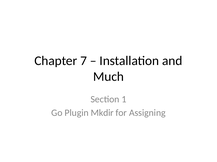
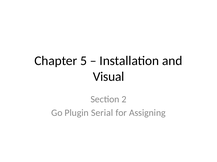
7: 7 -> 5
Much: Much -> Visual
1: 1 -> 2
Mkdir: Mkdir -> Serial
